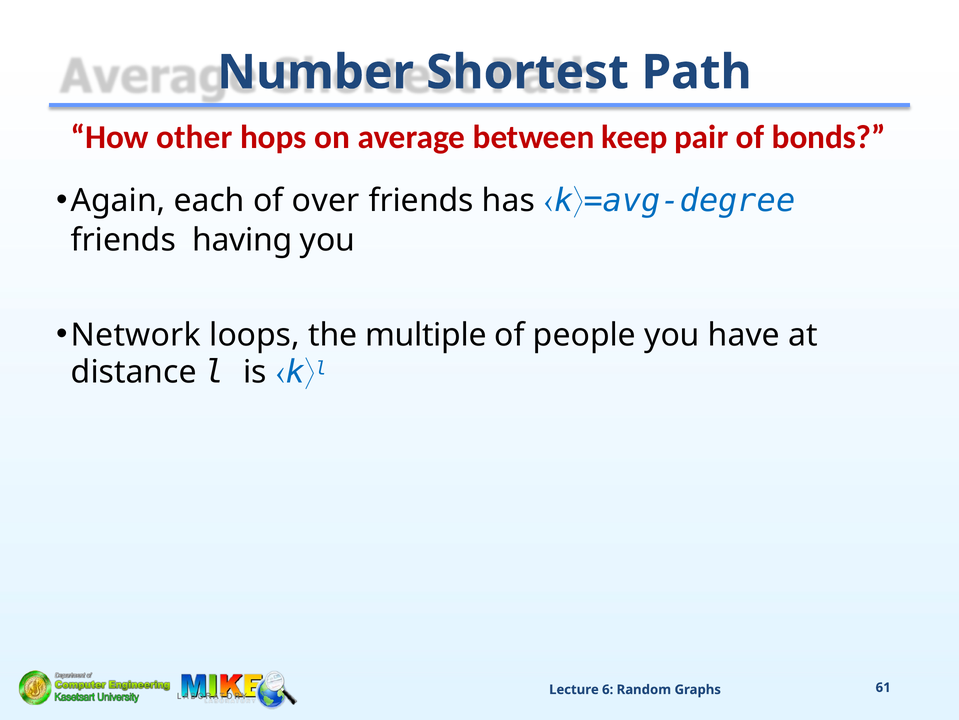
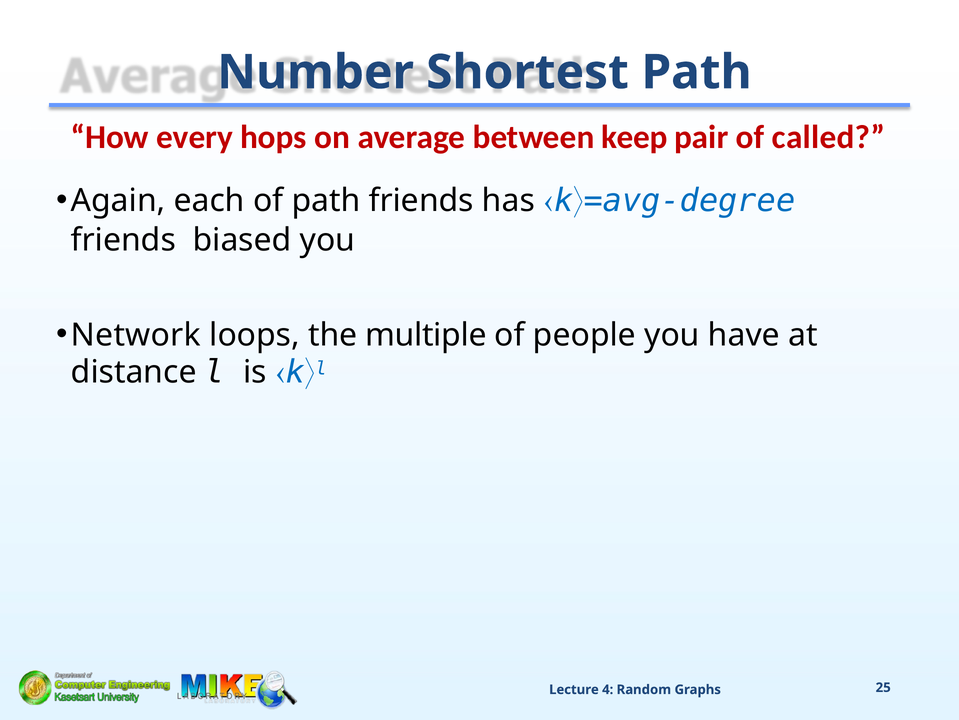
other: other -> every
bonds: bonds -> called
of over: over -> path
having: having -> biased
6: 6 -> 4
61: 61 -> 25
